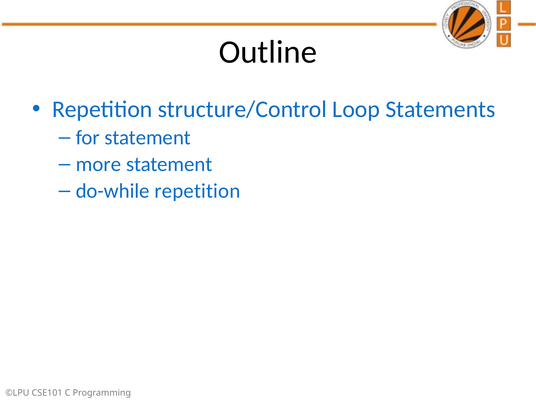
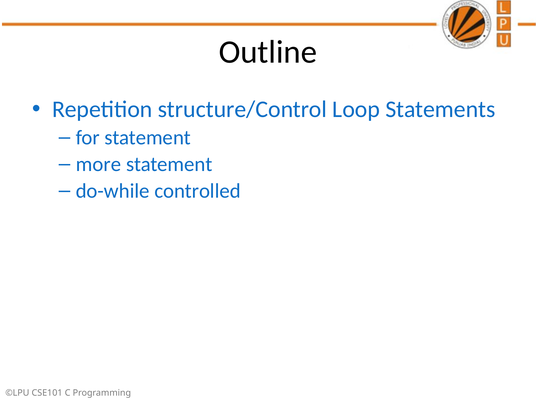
do-while repetition: repetition -> controlled
